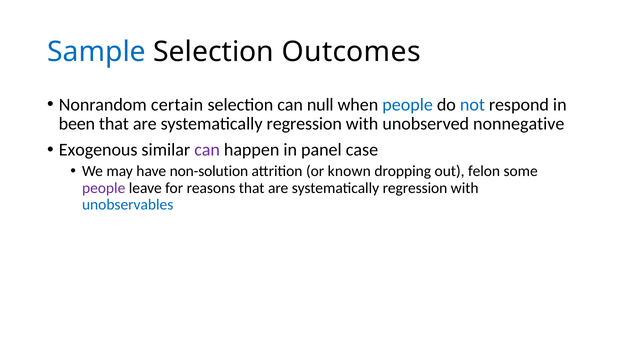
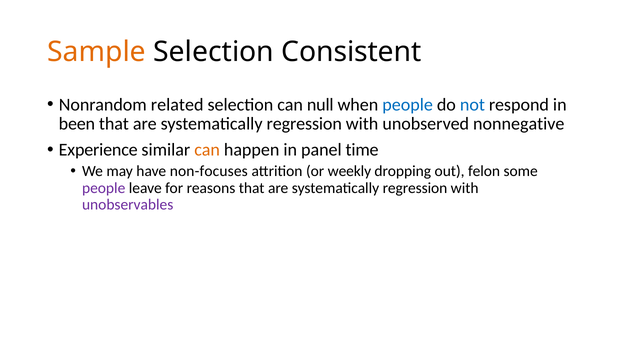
Sample colour: blue -> orange
Outcomes: Outcomes -> Consistent
certain: certain -> related
Exogenous: Exogenous -> Experience
can at (207, 150) colour: purple -> orange
case: case -> time
non-solution: non-solution -> non-focuses
known: known -> weekly
unobservables colour: blue -> purple
